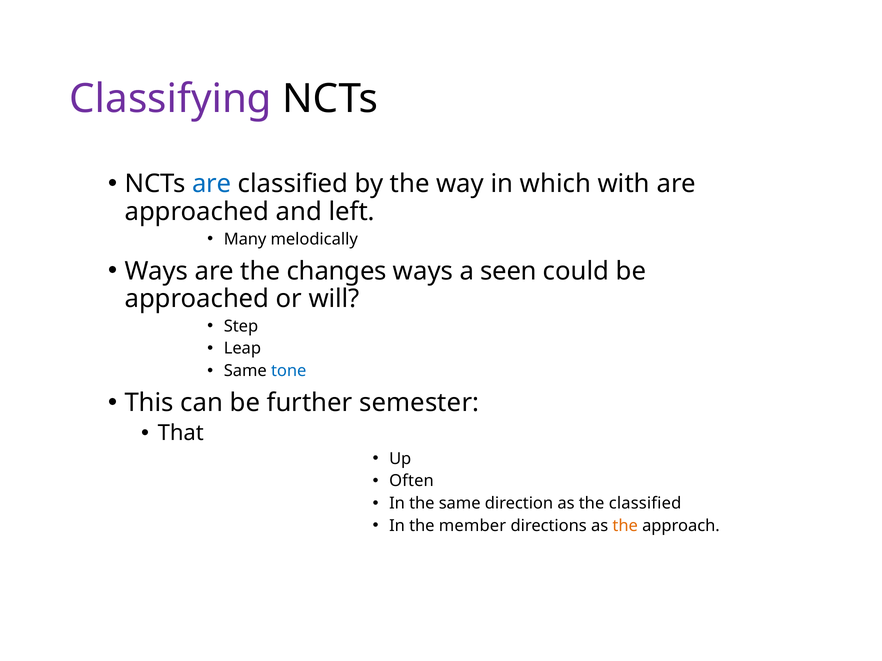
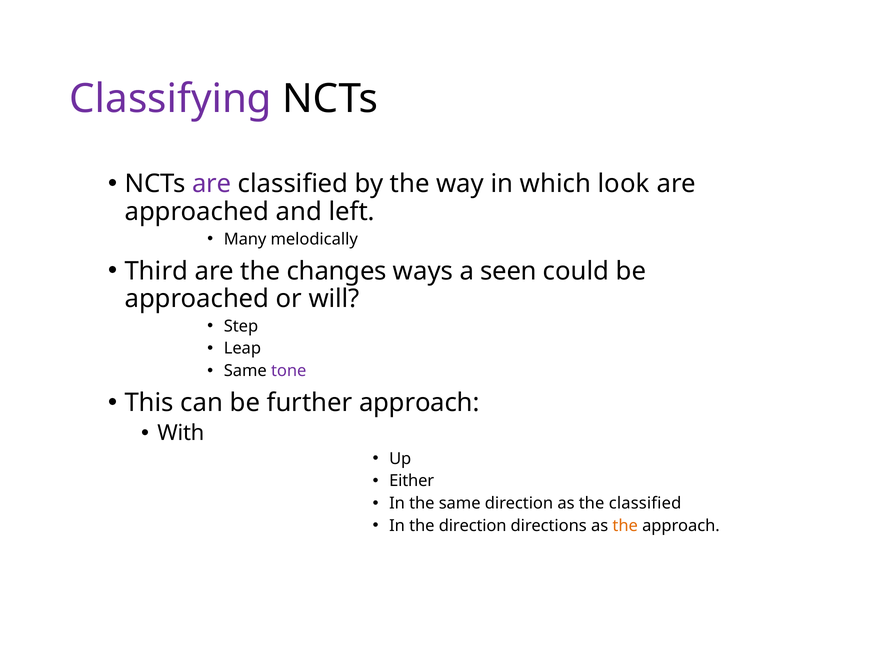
are at (212, 184) colour: blue -> purple
with: with -> look
Ways at (156, 271): Ways -> Third
tone colour: blue -> purple
further semester: semester -> approach
That: That -> With
Often: Often -> Either
the member: member -> direction
